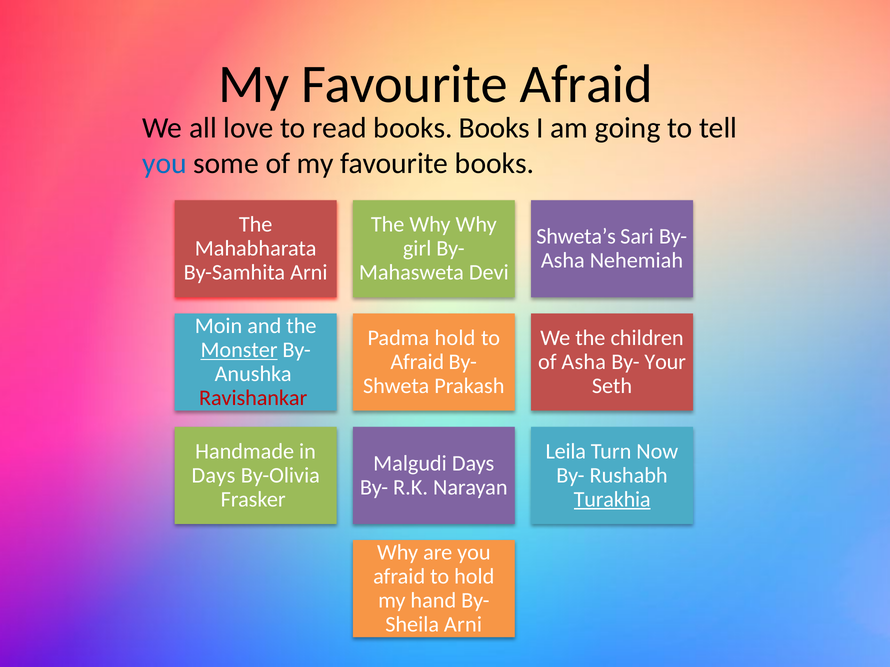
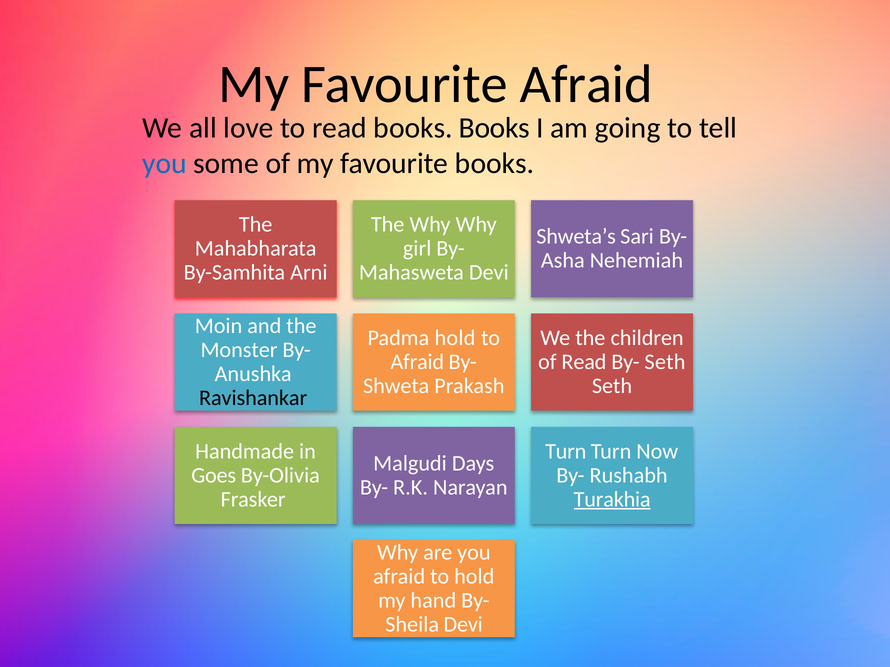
Monster underline: present -> none
of Asha: Asha -> Read
By- Your: Your -> Seth
Ravishankar colour: red -> black
Leila at (566, 452): Leila -> Turn
Days at (213, 476): Days -> Goes
Sheila Arni: Arni -> Devi
